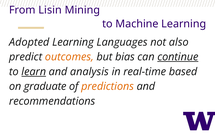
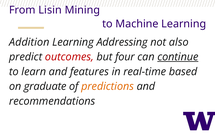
Adopted: Adopted -> Addition
Languages: Languages -> Addressing
outcomes colour: orange -> red
bias: bias -> four
learn underline: present -> none
analysis: analysis -> features
